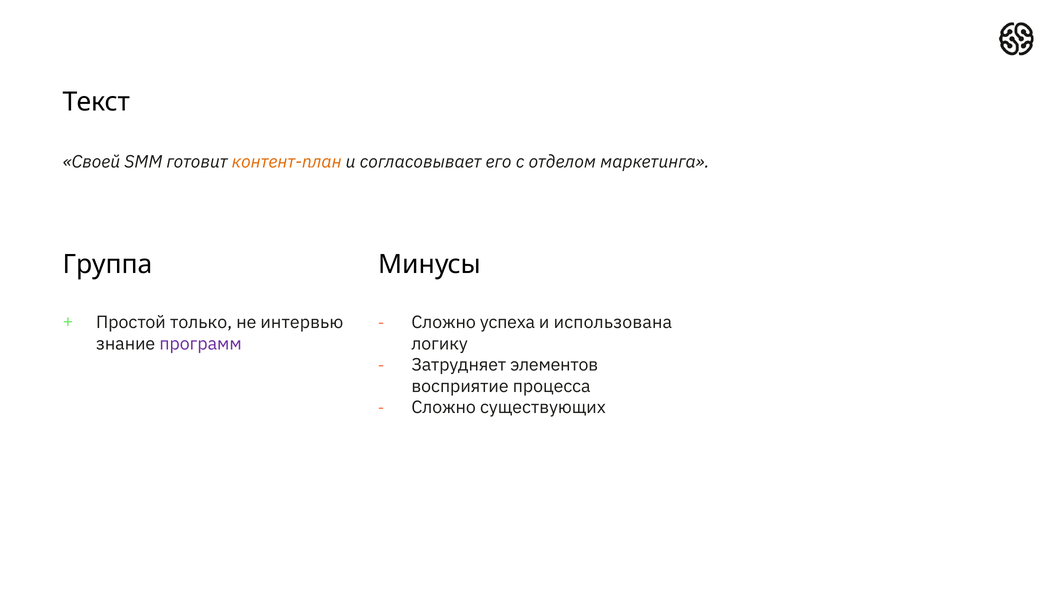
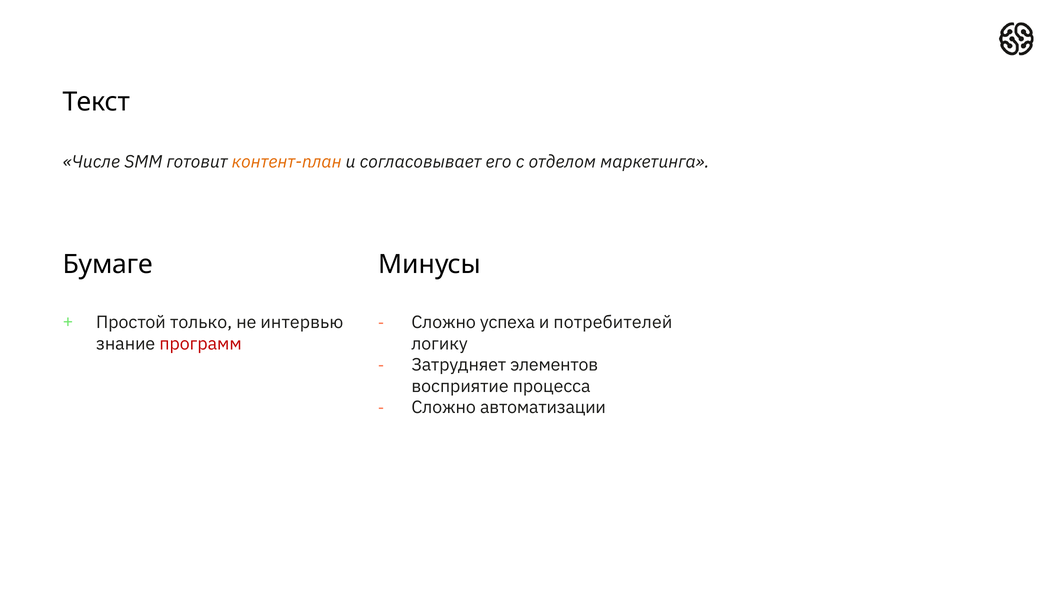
Своей: Своей -> Числе
Группа: Группа -> Бумаге
использована: использована -> потребителей
программ colour: purple -> red
существующих: существующих -> автоматизации
